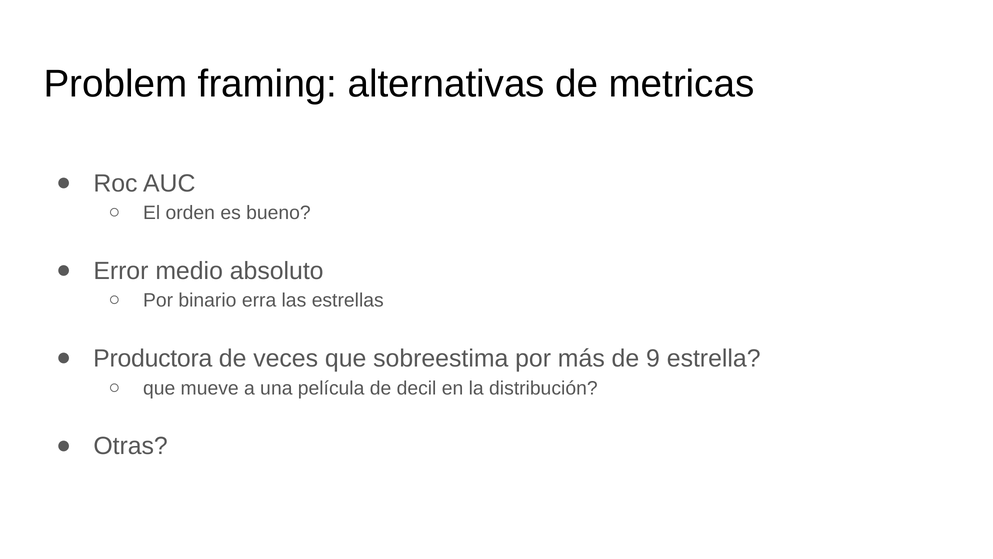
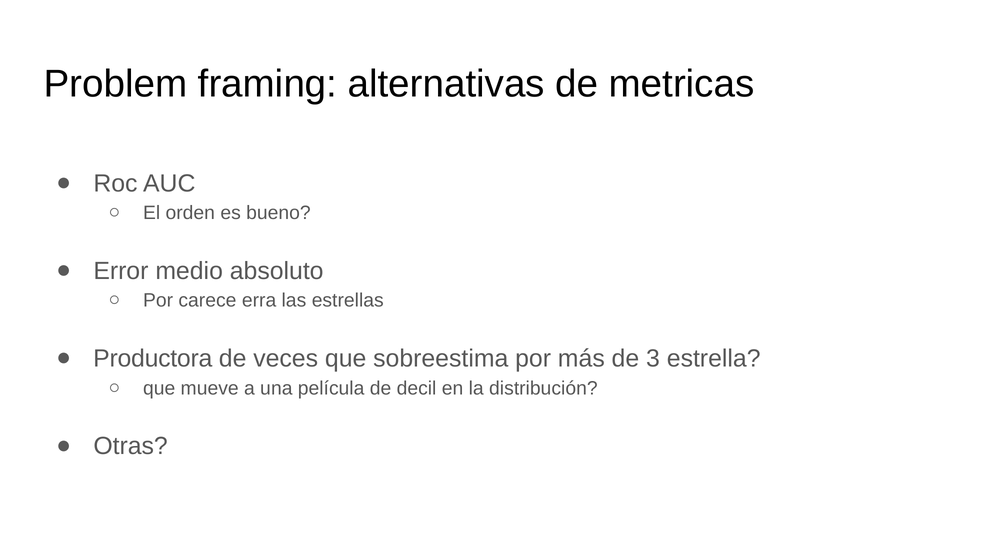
binario: binario -> carece
9: 9 -> 3
